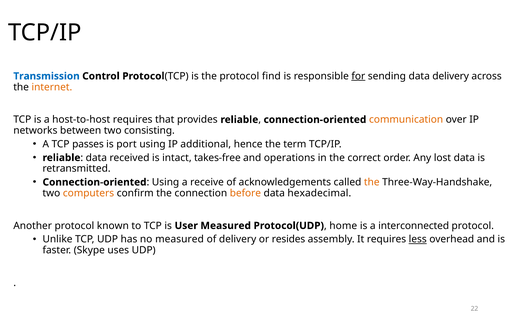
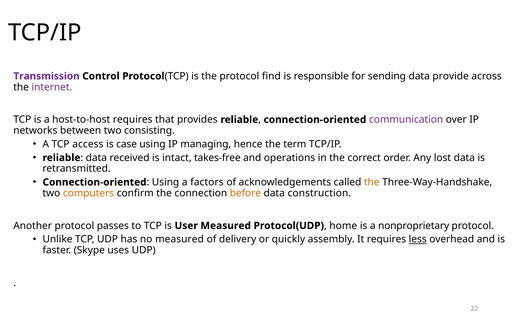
Transmission colour: blue -> purple
for underline: present -> none
data delivery: delivery -> provide
internet colour: orange -> purple
communication colour: orange -> purple
passes: passes -> access
port: port -> case
additional: additional -> managing
receive: receive -> factors
hexadecimal: hexadecimal -> construction
known: known -> passes
interconnected: interconnected -> nonproprietary
resides: resides -> quickly
